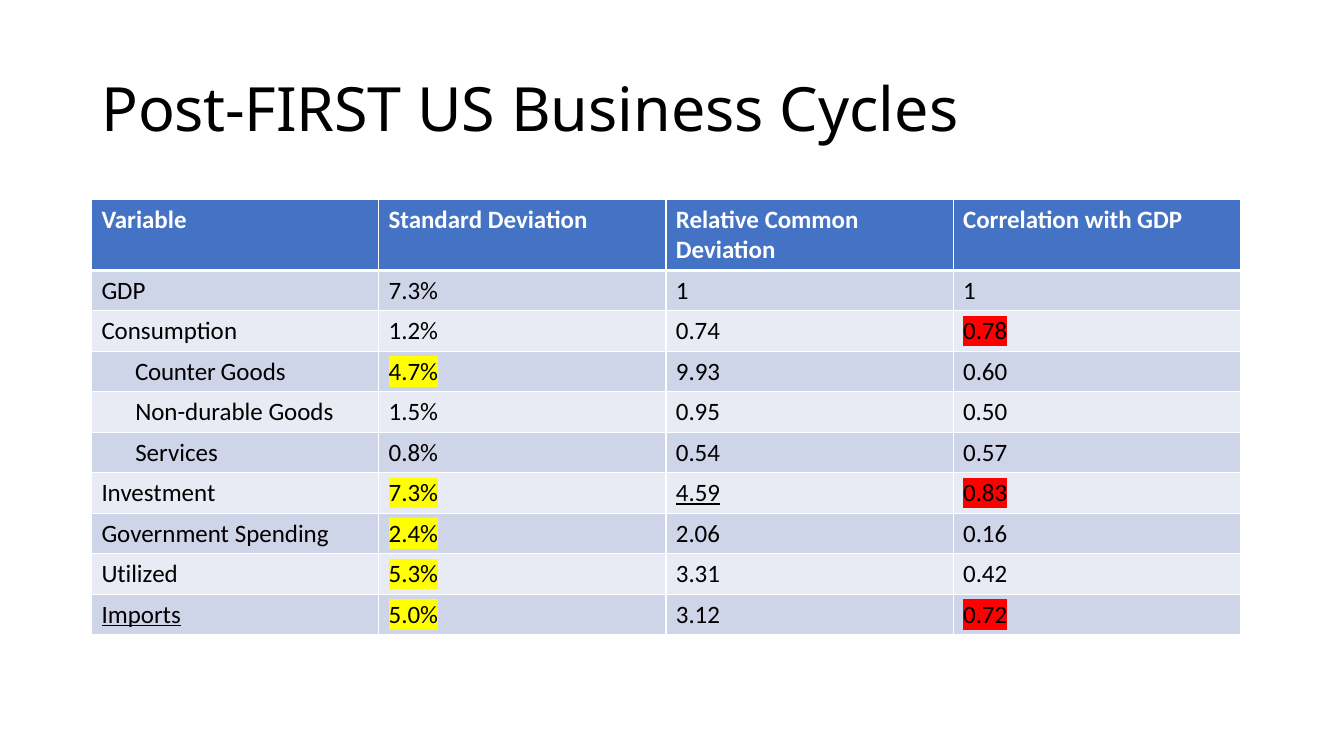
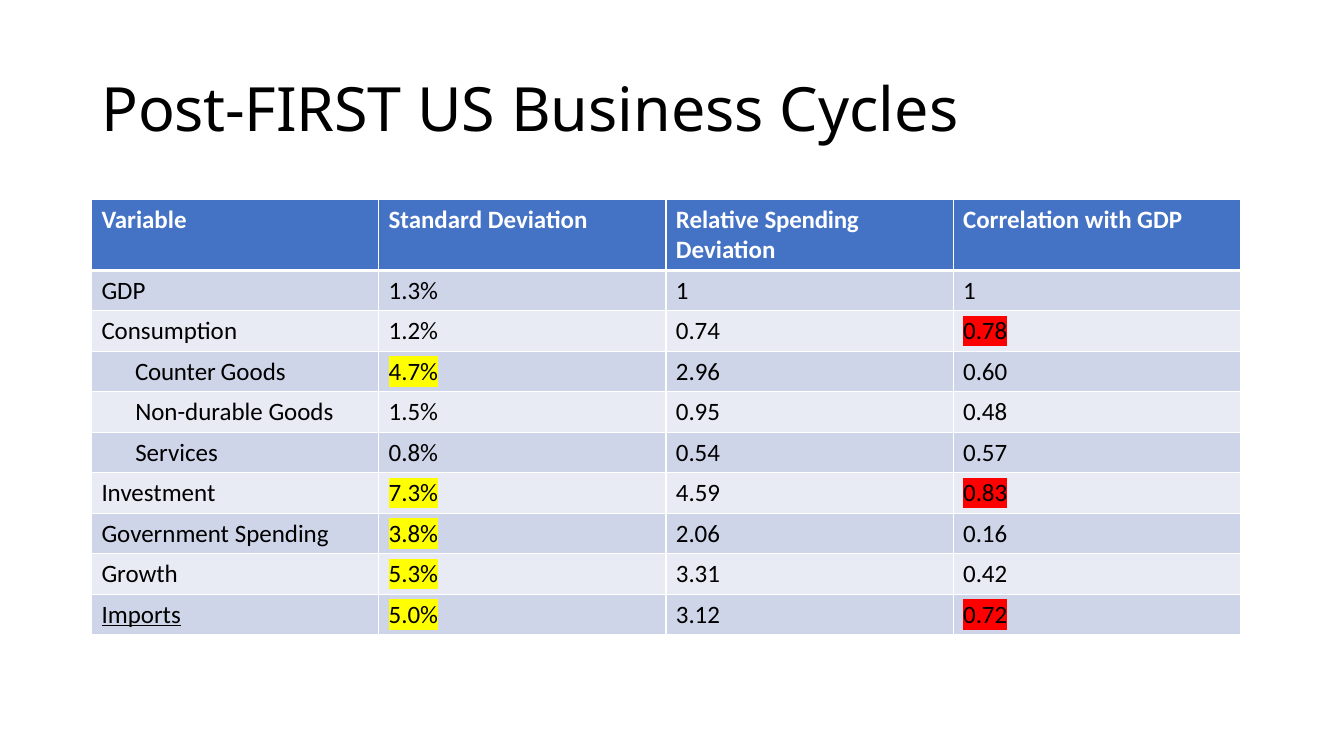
Relative Common: Common -> Spending
GDP 7.3%: 7.3% -> 1.3%
9.93: 9.93 -> 2.96
0.50: 0.50 -> 0.48
4.59 underline: present -> none
2.4%: 2.4% -> 3.8%
Utilized: Utilized -> Growth
